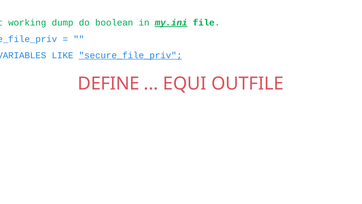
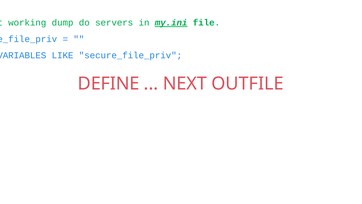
boolean: boolean -> servers
secure_file_priv at (130, 55) underline: present -> none
EQUI: EQUI -> NEXT
